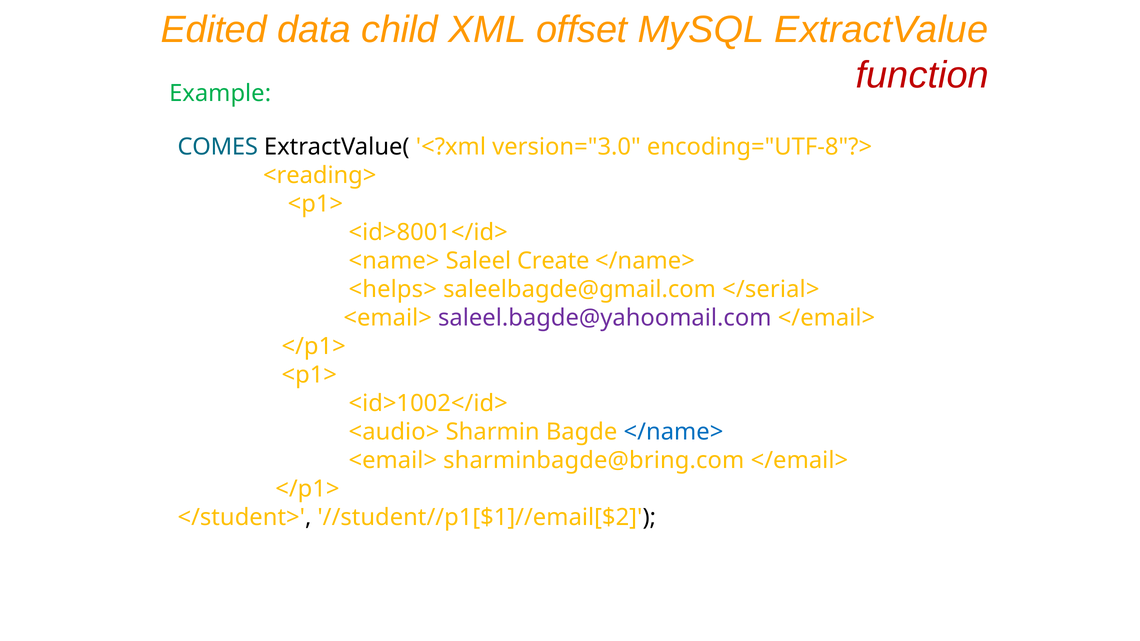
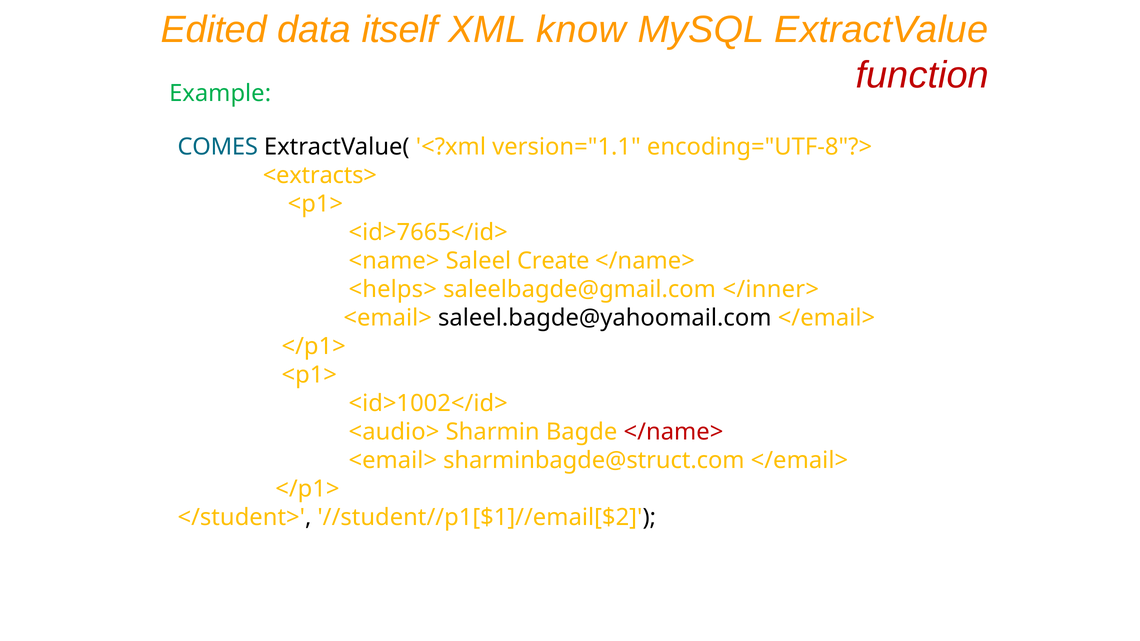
child: child -> itself
offset: offset -> know
version="3.0: version="3.0 -> version="1.1
<reading>: <reading> -> <extracts>
<id>8001</id>: <id>8001</id> -> <id>7665</id>
</serial>: </serial> -> </inner>
saleel.bagde@yahoomail.com colour: purple -> black
</name> at (673, 432) colour: blue -> red
sharminbagde@bring.com: sharminbagde@bring.com -> sharminbagde@struct.com
